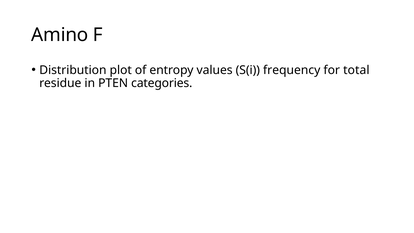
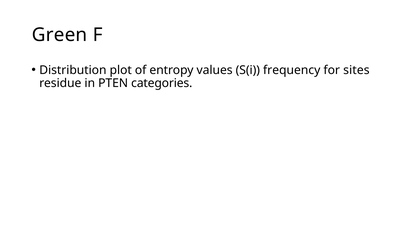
Amino: Amino -> Green
total: total -> sites
